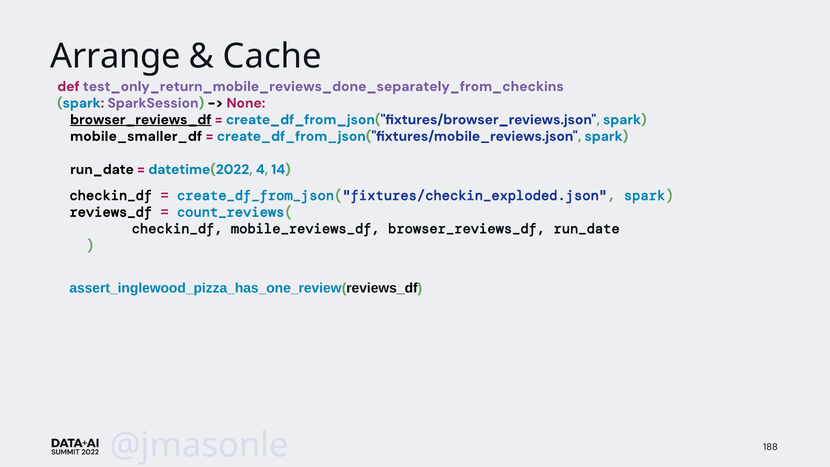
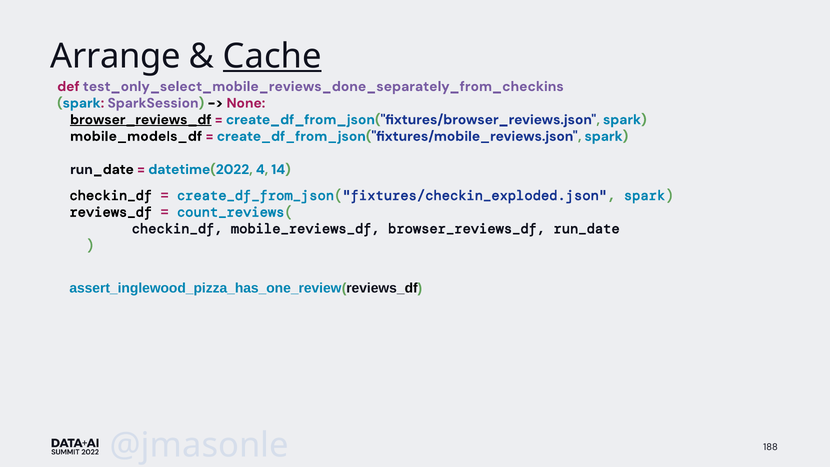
Cache underline: none -> present
test_only_return_mobile_reviews_done_separately_from_checkins: test_only_return_mobile_reviews_done_separately_from_checkins -> test_only_select_mobile_reviews_done_separately_from_checkins
mobile_smaller_df: mobile_smaller_df -> mobile_models_df
